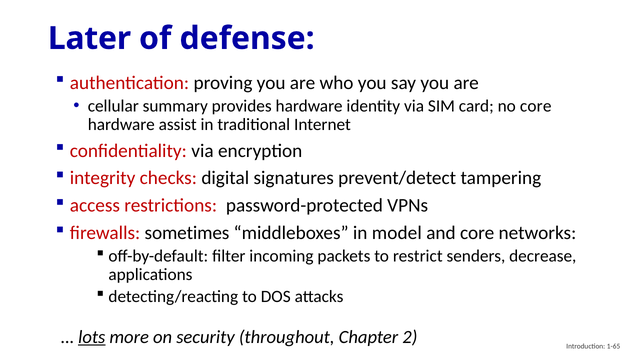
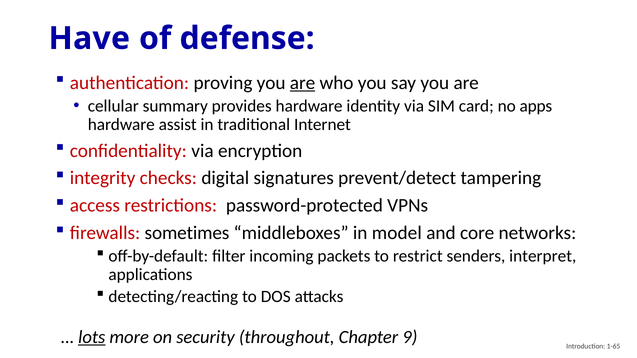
Later: Later -> Have
are at (303, 83) underline: none -> present
no core: core -> apps
decrease: decrease -> interpret
2: 2 -> 9
